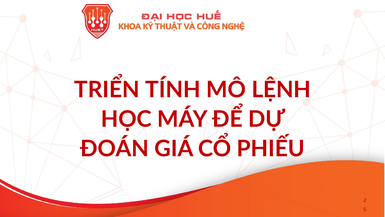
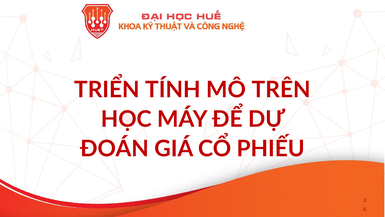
LỆNH: LỆNH -> TRÊN
